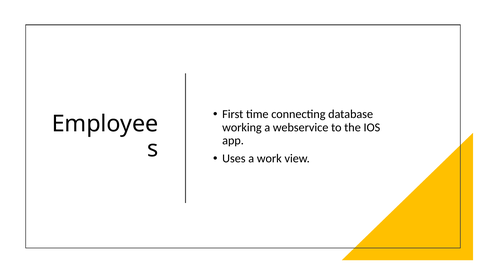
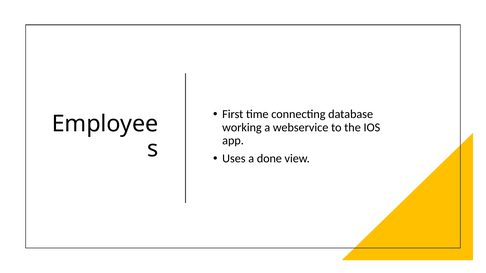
work: work -> done
